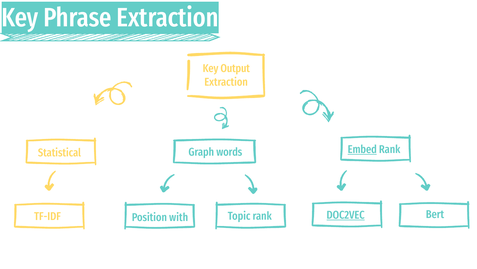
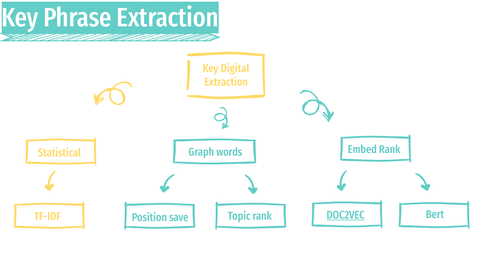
Output: Output -> Digital
Embed underline: present -> none
with: with -> save
